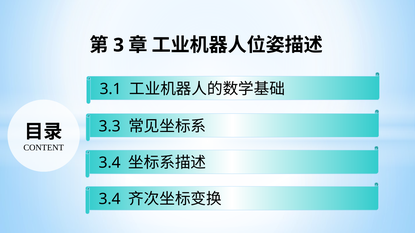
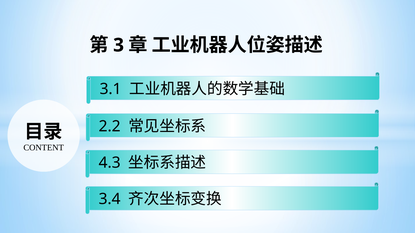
3.3: 3.3 -> 2.2
3.4 at (110, 163): 3.4 -> 4.3
